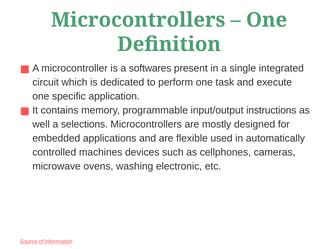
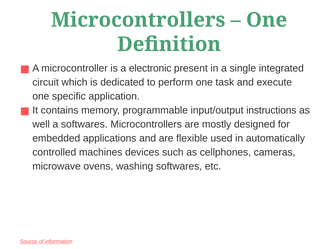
softwares: softwares -> electronic
a selections: selections -> softwares
washing electronic: electronic -> softwares
